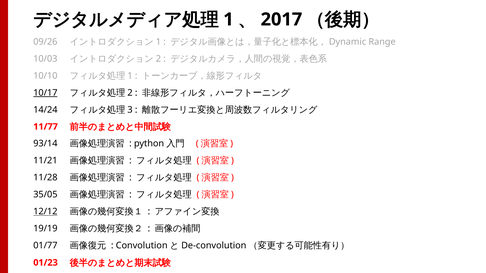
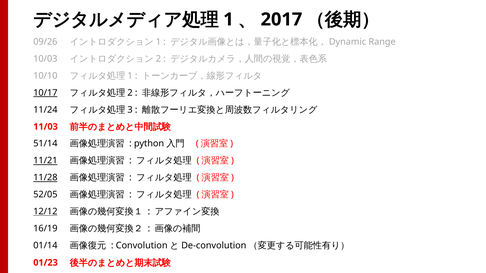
14/24: 14/24 -> 11/24
11/77: 11/77 -> 11/03
93/14: 93/14 -> 51/14
11/21 underline: none -> present
11/28 underline: none -> present
35/05: 35/05 -> 52/05
19/19: 19/19 -> 16/19
01/77: 01/77 -> 01/14
